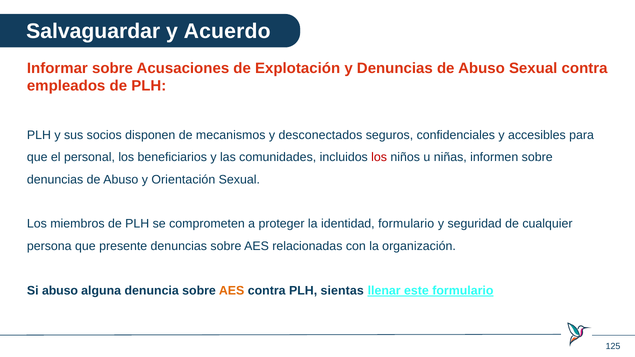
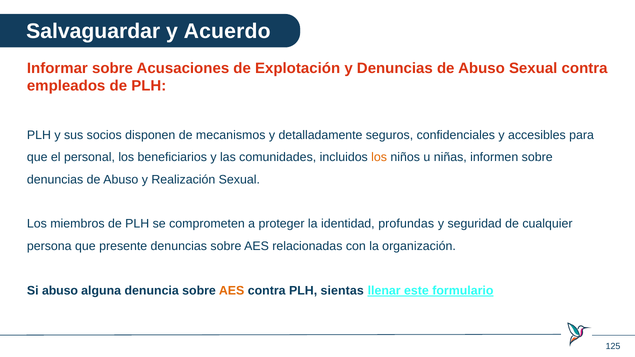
desconectados: desconectados -> detalladamente
los at (379, 157) colour: red -> orange
Orientación: Orientación -> Realización
identidad formulario: formulario -> profundas
